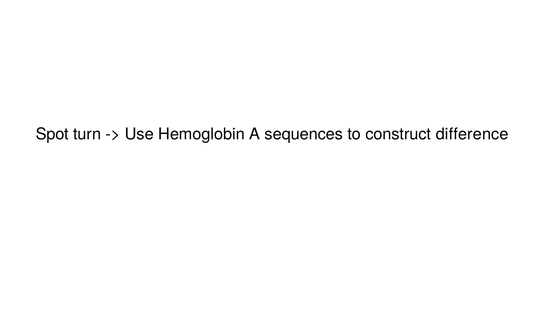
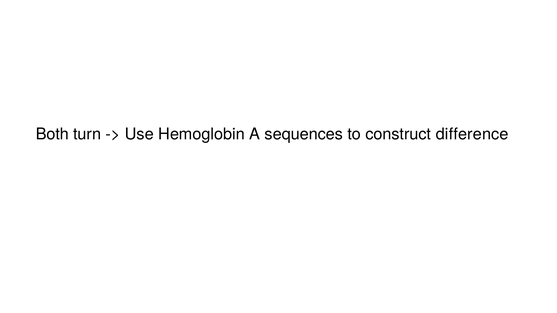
Spot: Spot -> Both
